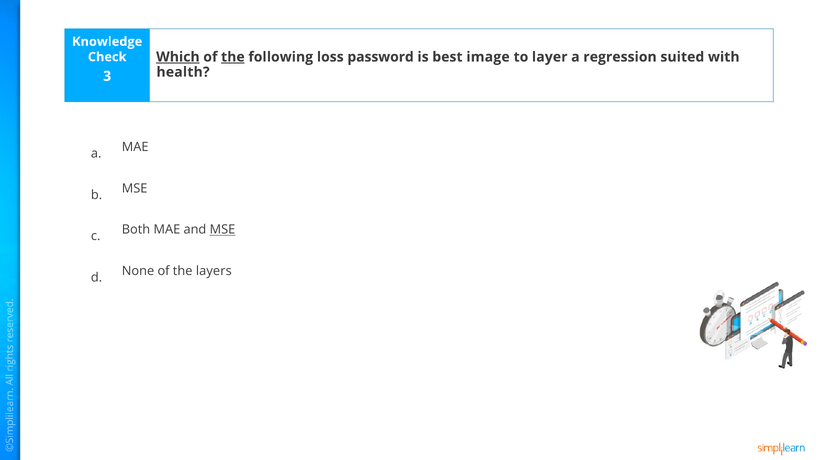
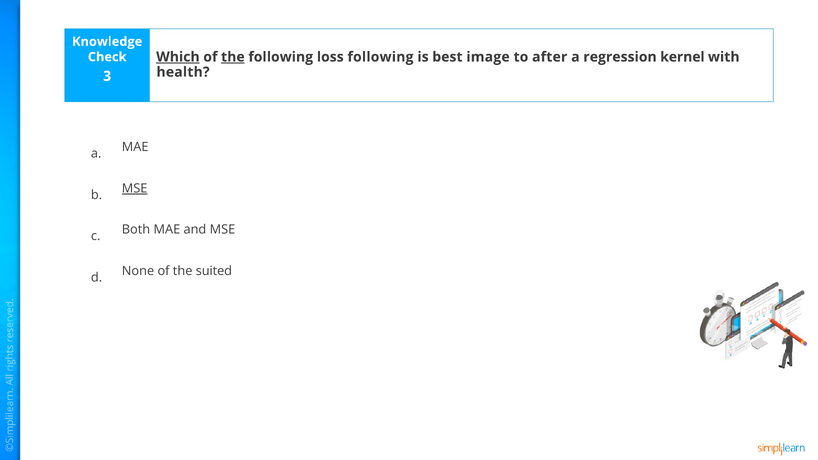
loss password: password -> following
layer: layer -> after
suited: suited -> kernel
MSE at (135, 188) underline: none -> present
MSE at (222, 230) underline: present -> none
layers: layers -> suited
